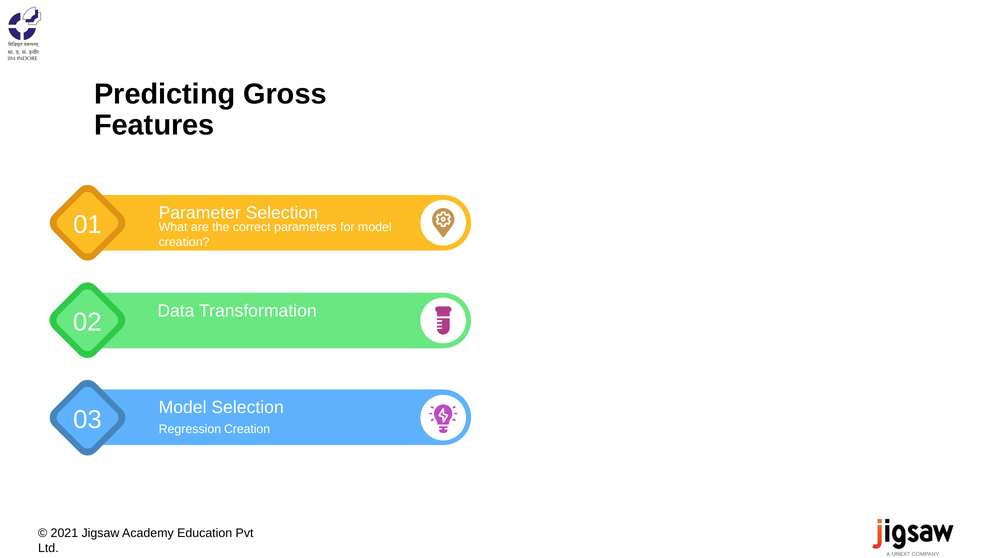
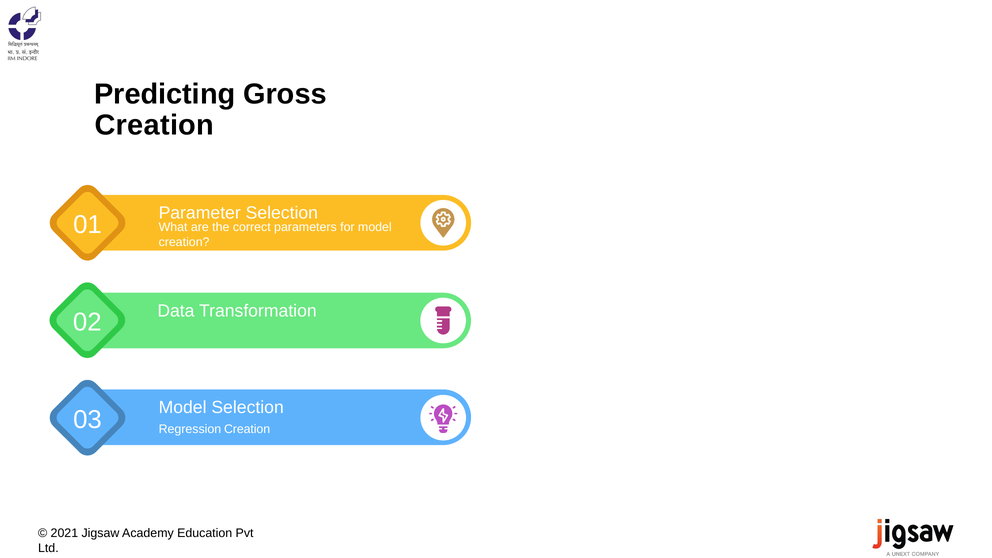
Features at (154, 125): Features -> Creation
